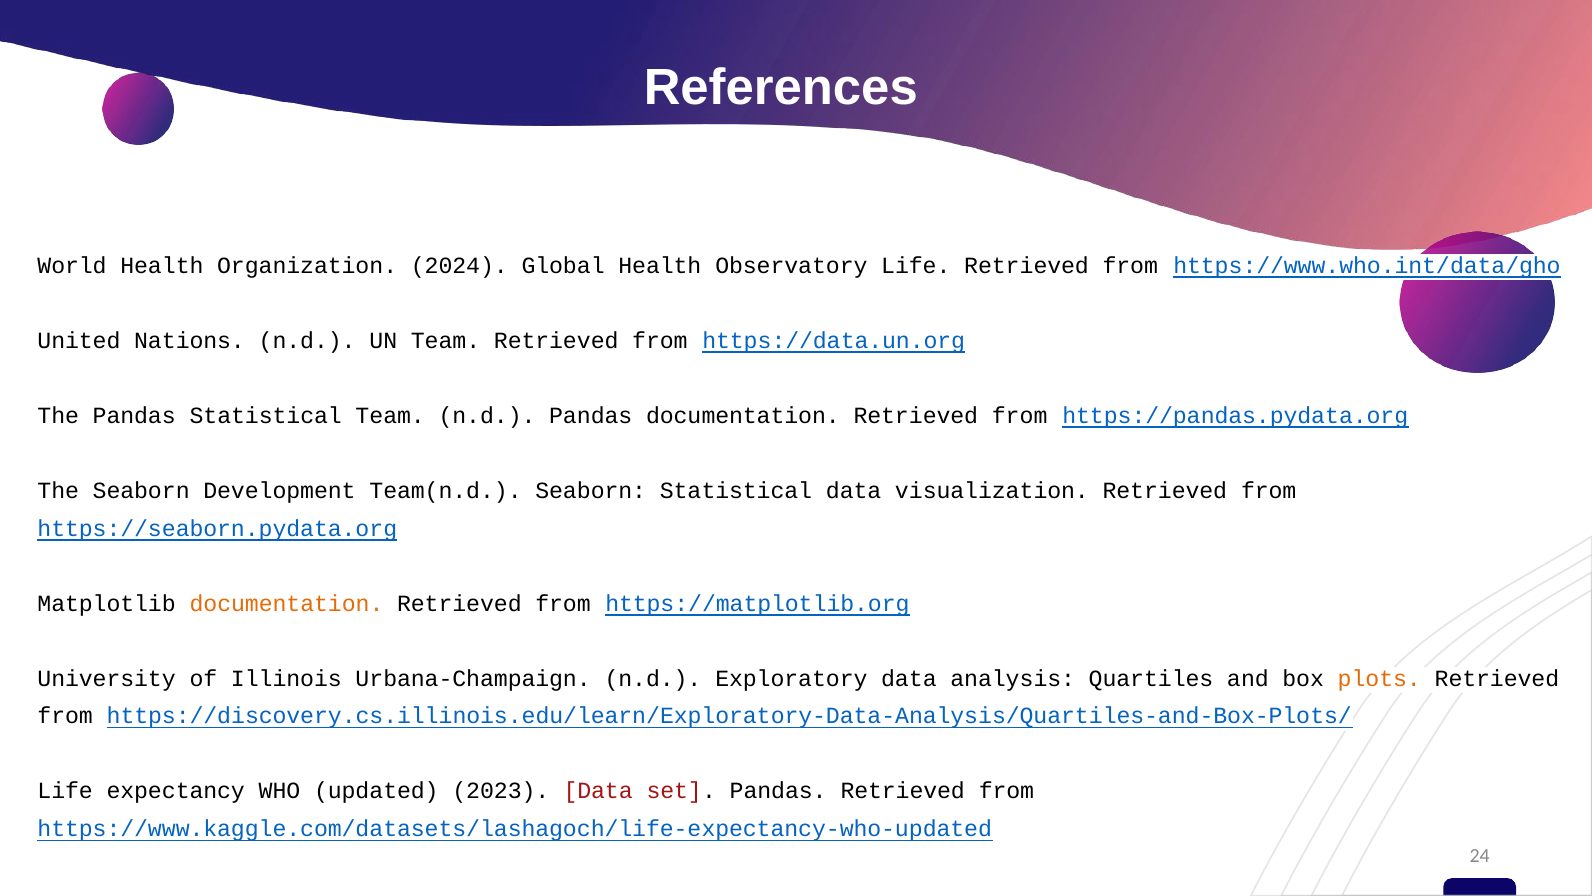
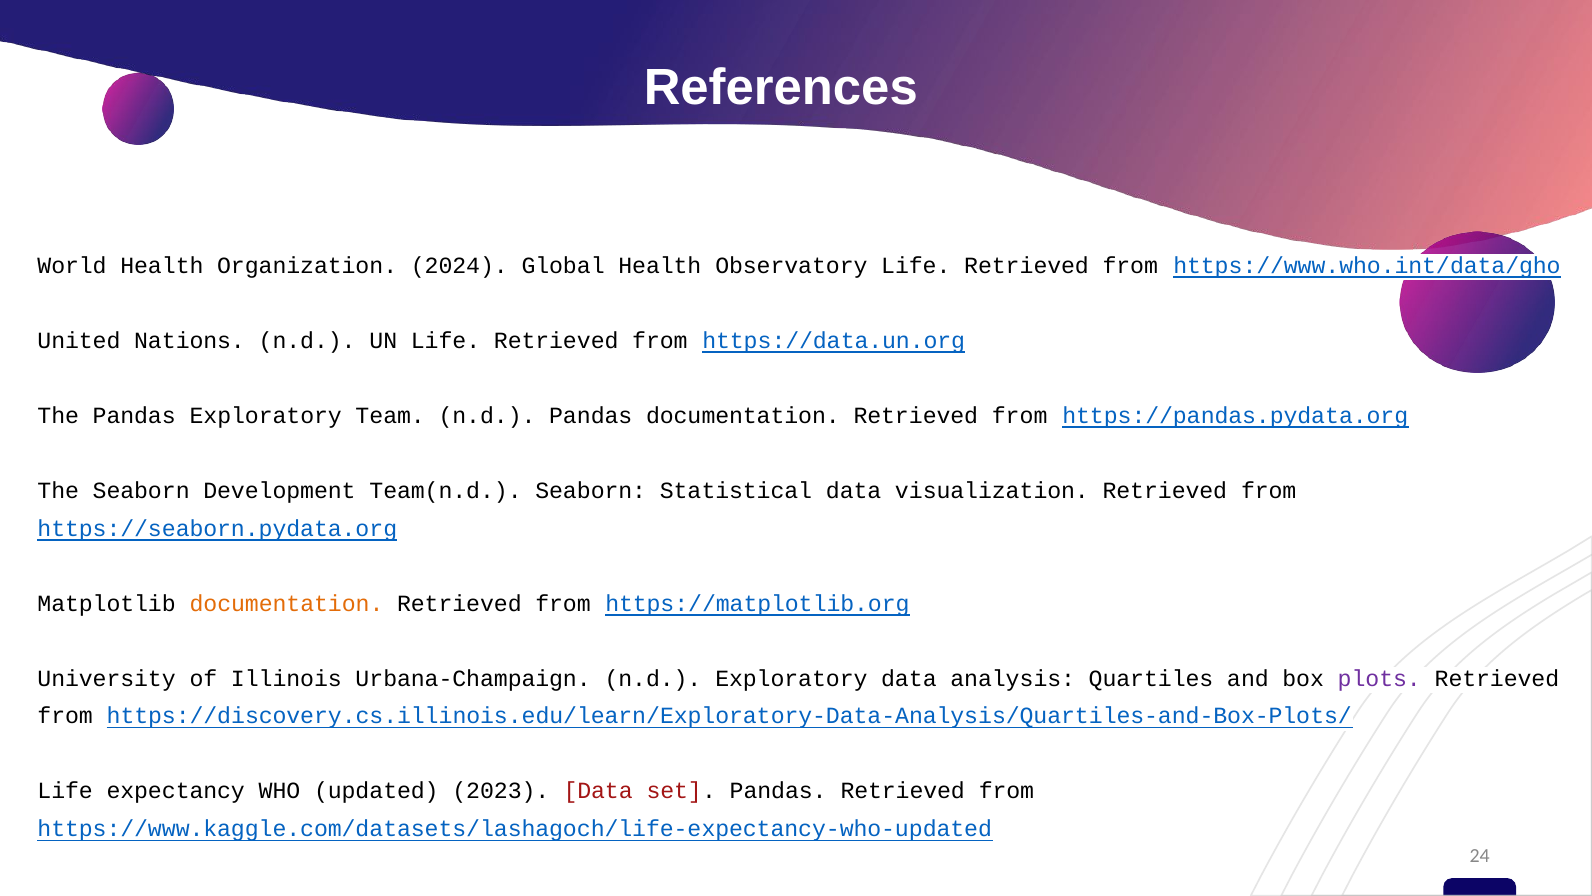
UN Team: Team -> Life
Pandas Statistical: Statistical -> Exploratory
plots colour: orange -> purple
